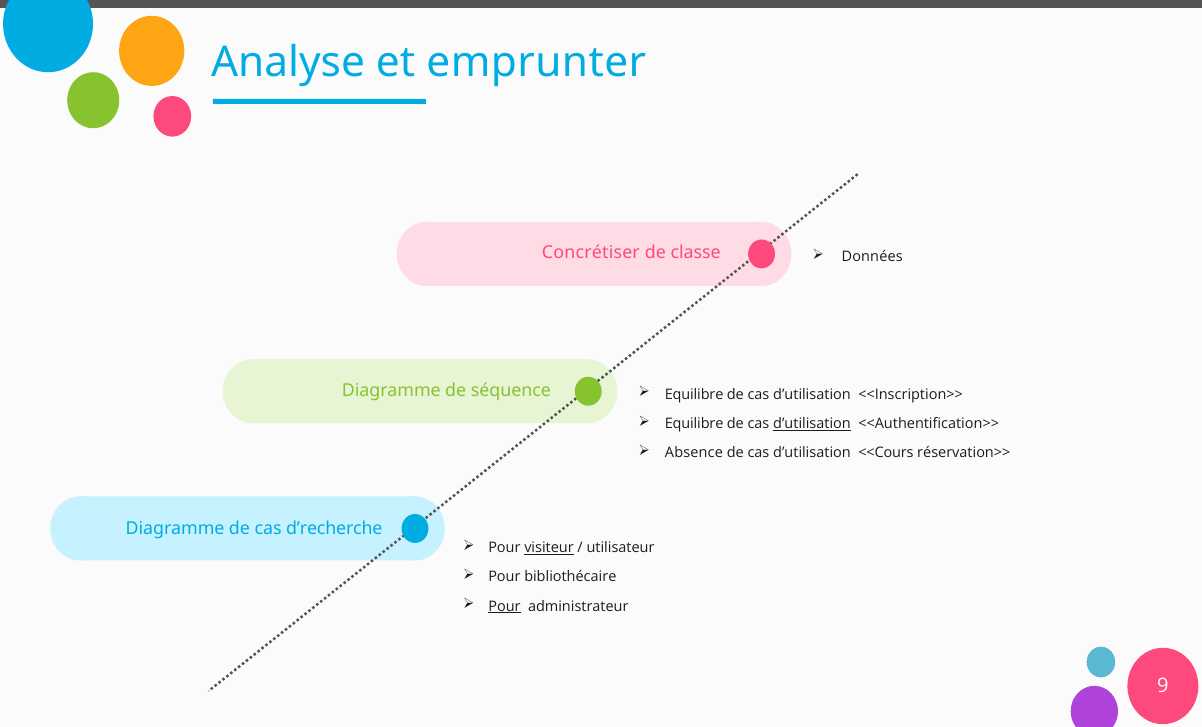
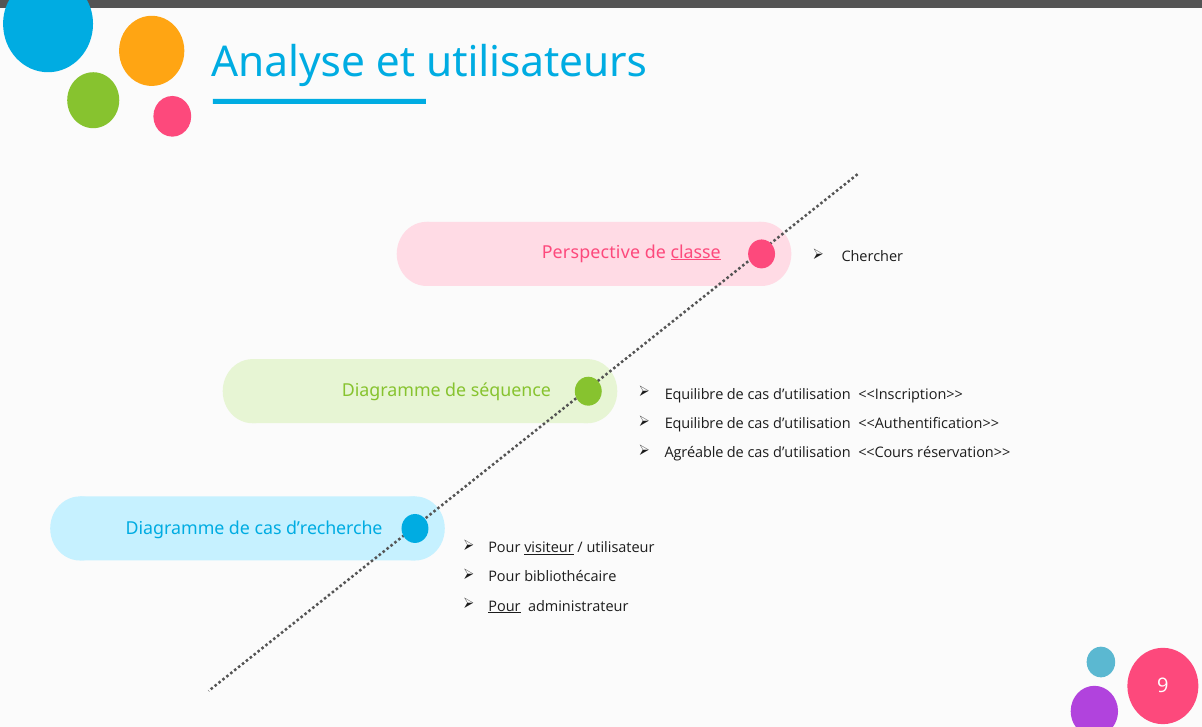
emprunter: emprunter -> utilisateurs
Concrétiser: Concrétiser -> Perspective
classe underline: none -> present
Données: Données -> Chercher
d’utilisation at (812, 424) underline: present -> none
Absence: Absence -> Agréable
